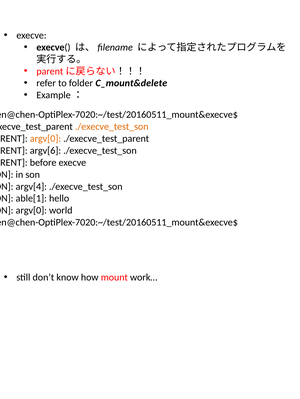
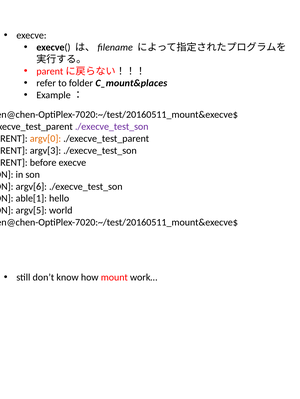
C_mount&delete: C_mount&delete -> C_mount&places
./execve_test_son at (112, 127) colour: orange -> purple
argv[6: argv[6 -> argv[3
argv[4: argv[4 -> argv[6
argv[0 at (31, 211): argv[0 -> argv[5
